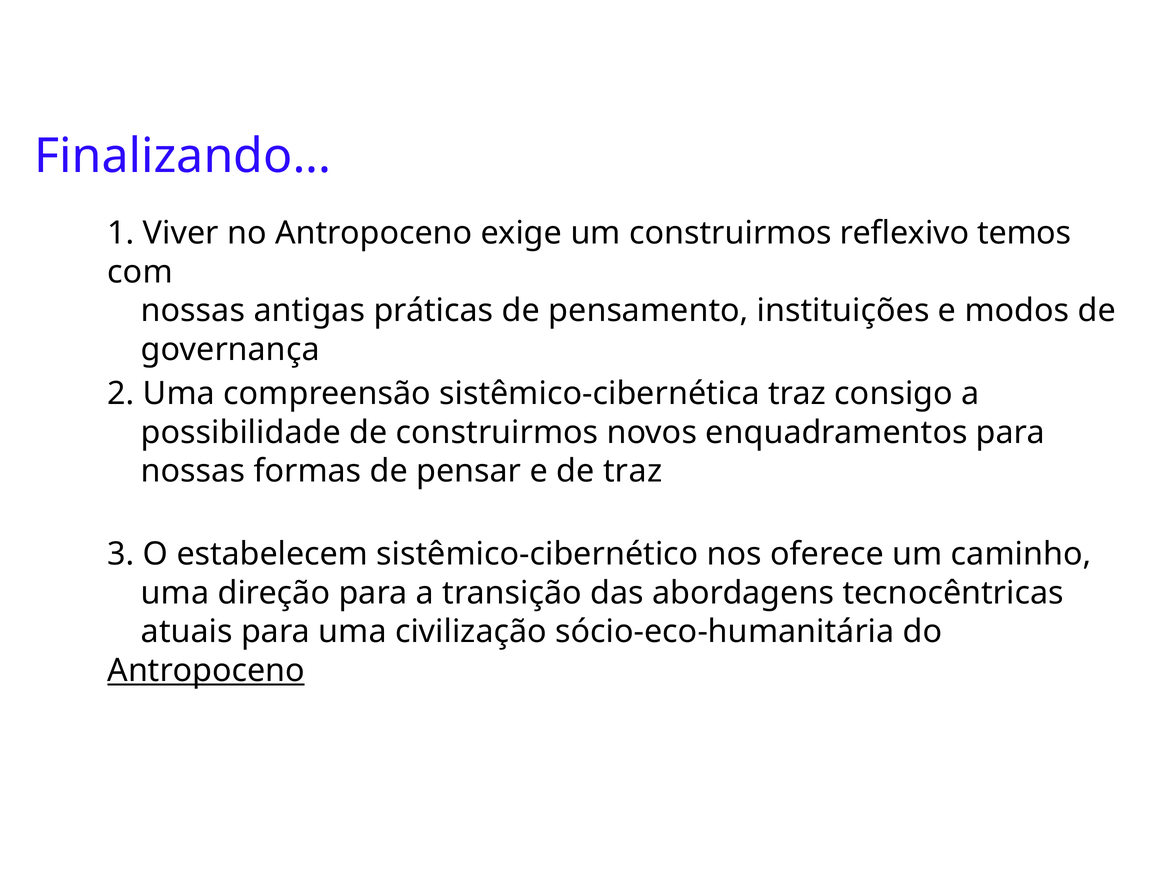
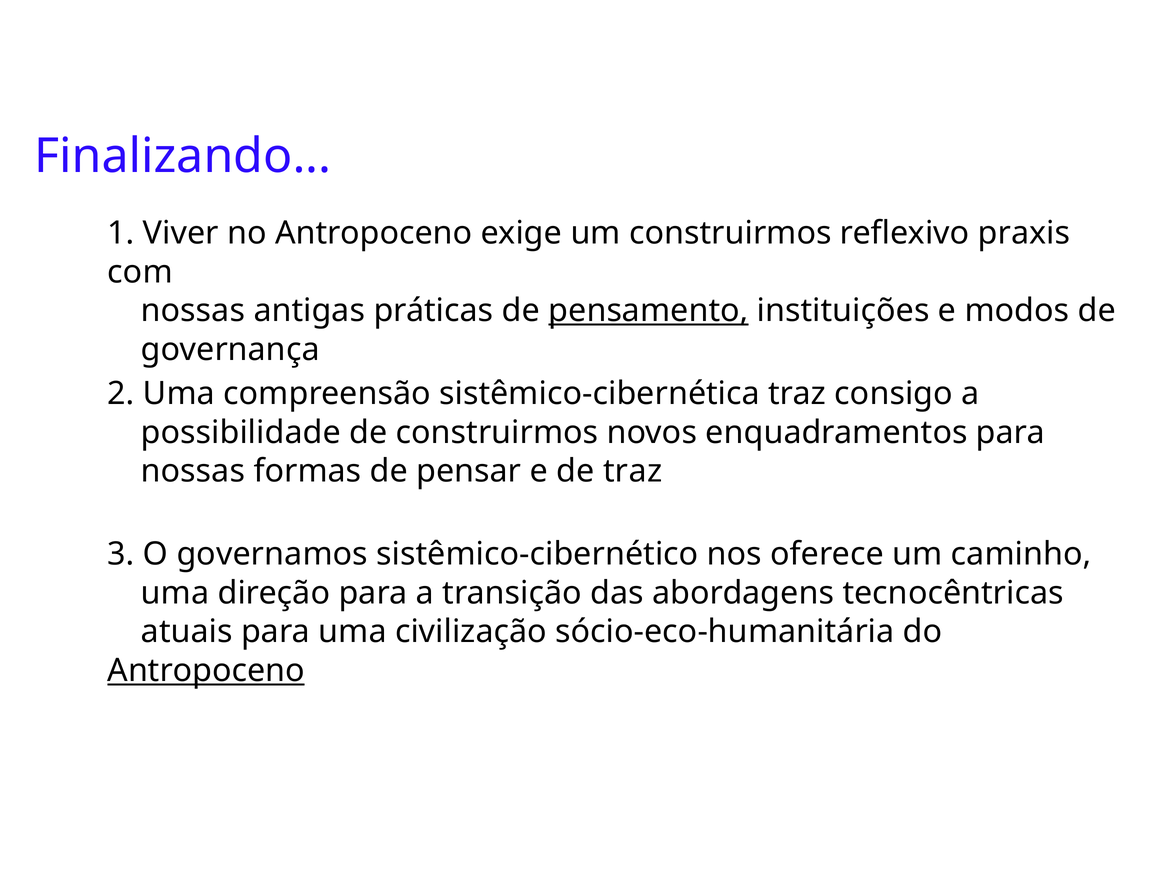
temos: temos -> praxis
pensamento underline: none -> present
estabelecem: estabelecem -> governamos
